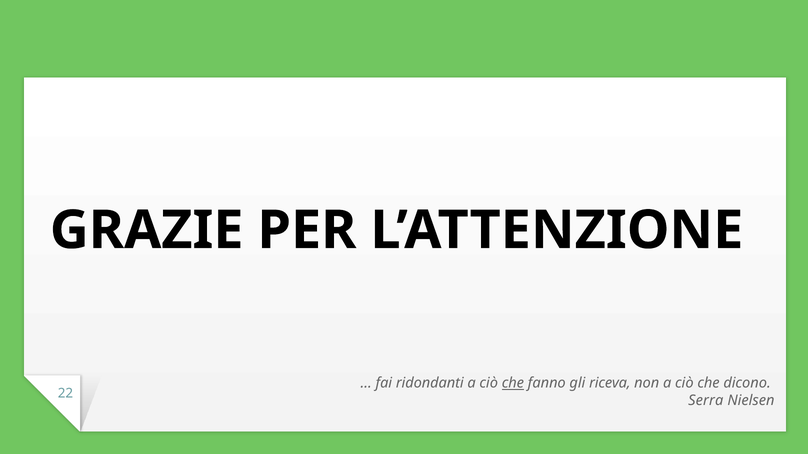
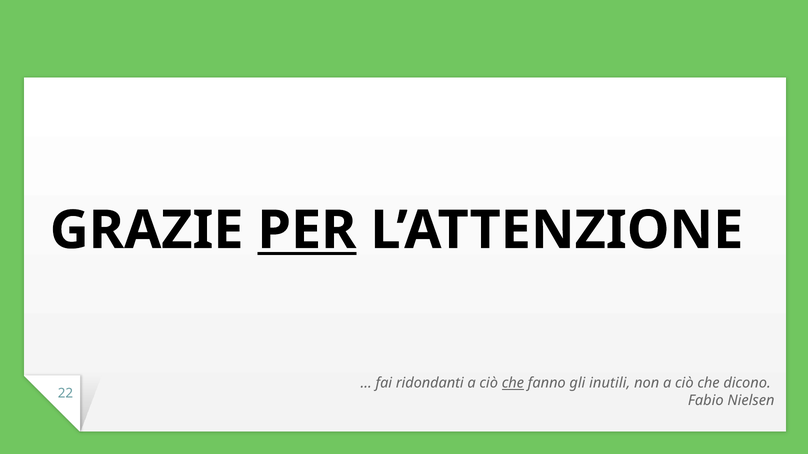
PER underline: none -> present
riceva: riceva -> inutili
Serra: Serra -> Fabio
